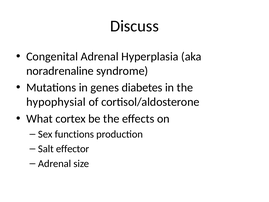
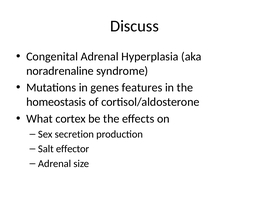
diabetes: diabetes -> features
hypophysial: hypophysial -> homeostasis
functions: functions -> secretion
